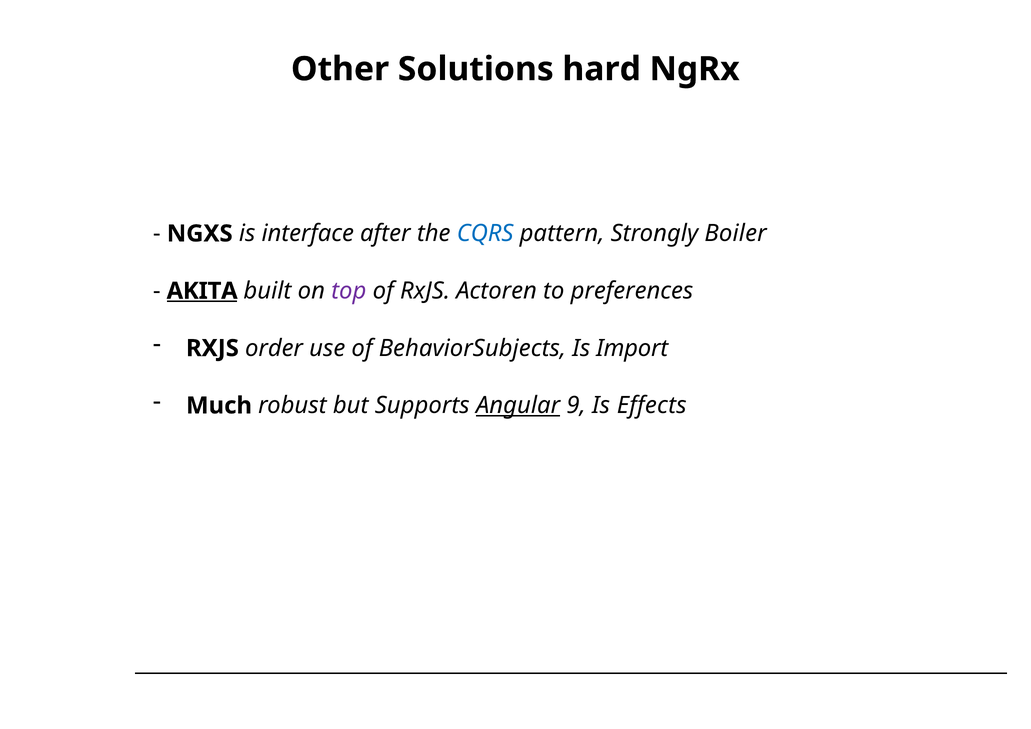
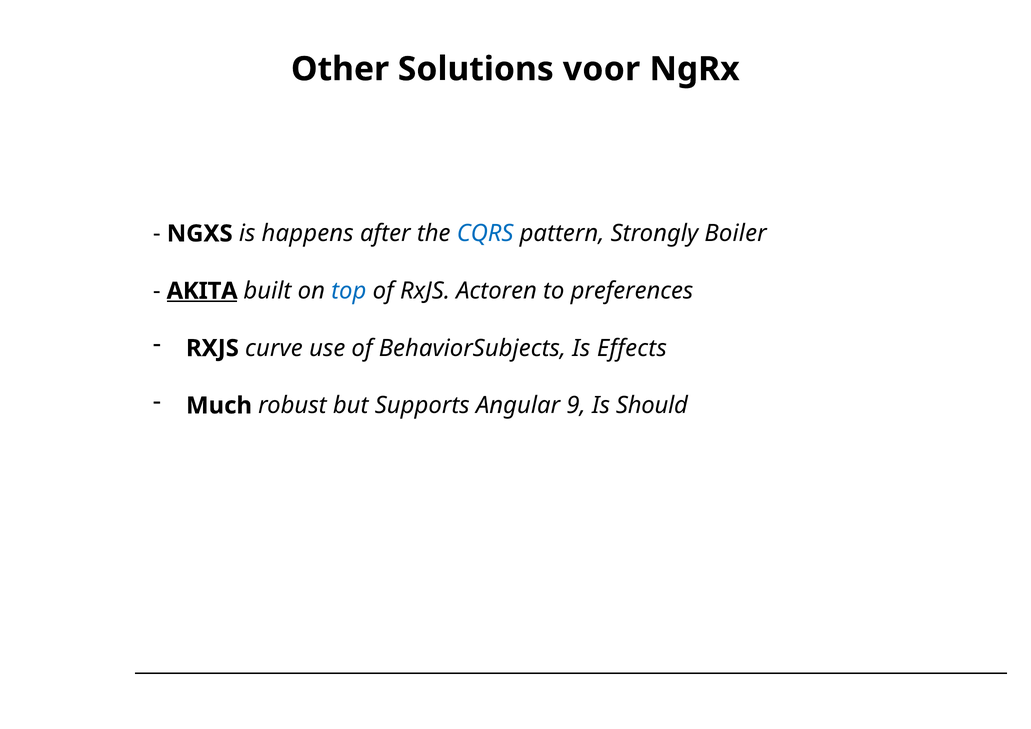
hard: hard -> voor
interface: interface -> happens
top colour: purple -> blue
order: order -> curve
Import: Import -> Effects
Angular underline: present -> none
Effects: Effects -> Should
